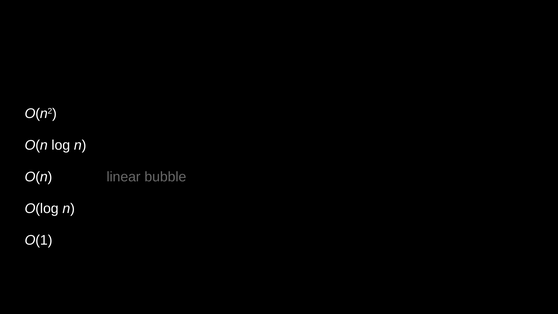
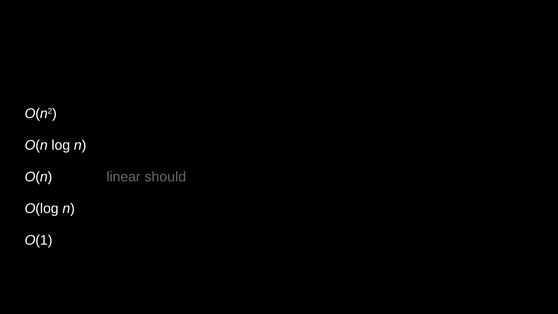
bubble: bubble -> should
